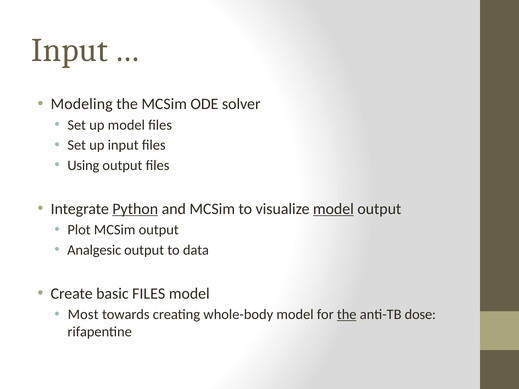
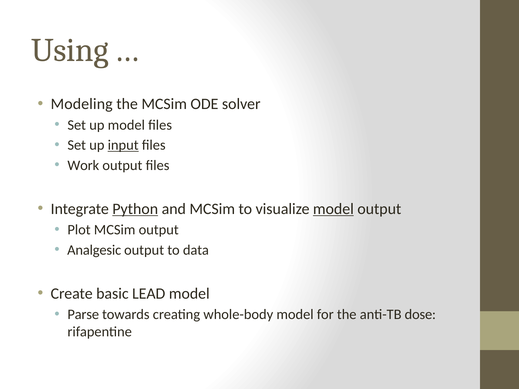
Input at (70, 50): Input -> Using
input at (123, 145) underline: none -> present
Using: Using -> Work
basic FILES: FILES -> LEAD
Most: Most -> Parse
the at (347, 315) underline: present -> none
